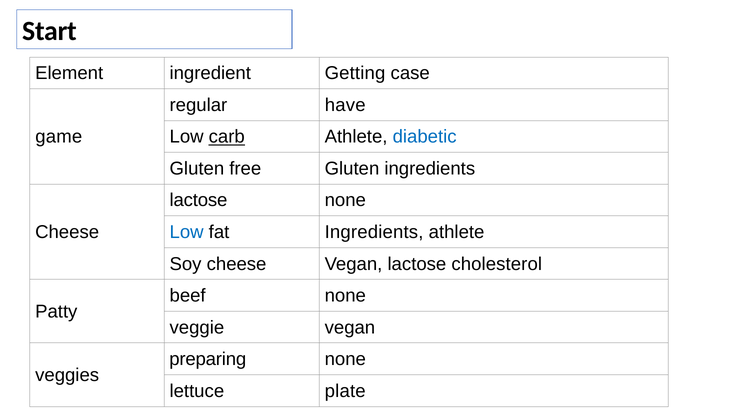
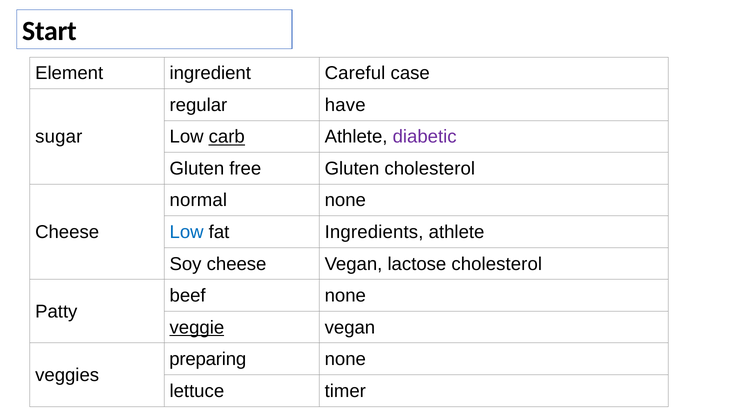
Getting: Getting -> Careful
game: game -> sugar
diabetic colour: blue -> purple
Gluten ingredients: ingredients -> cholesterol
lactose at (198, 201): lactose -> normal
veggie underline: none -> present
plate: plate -> timer
